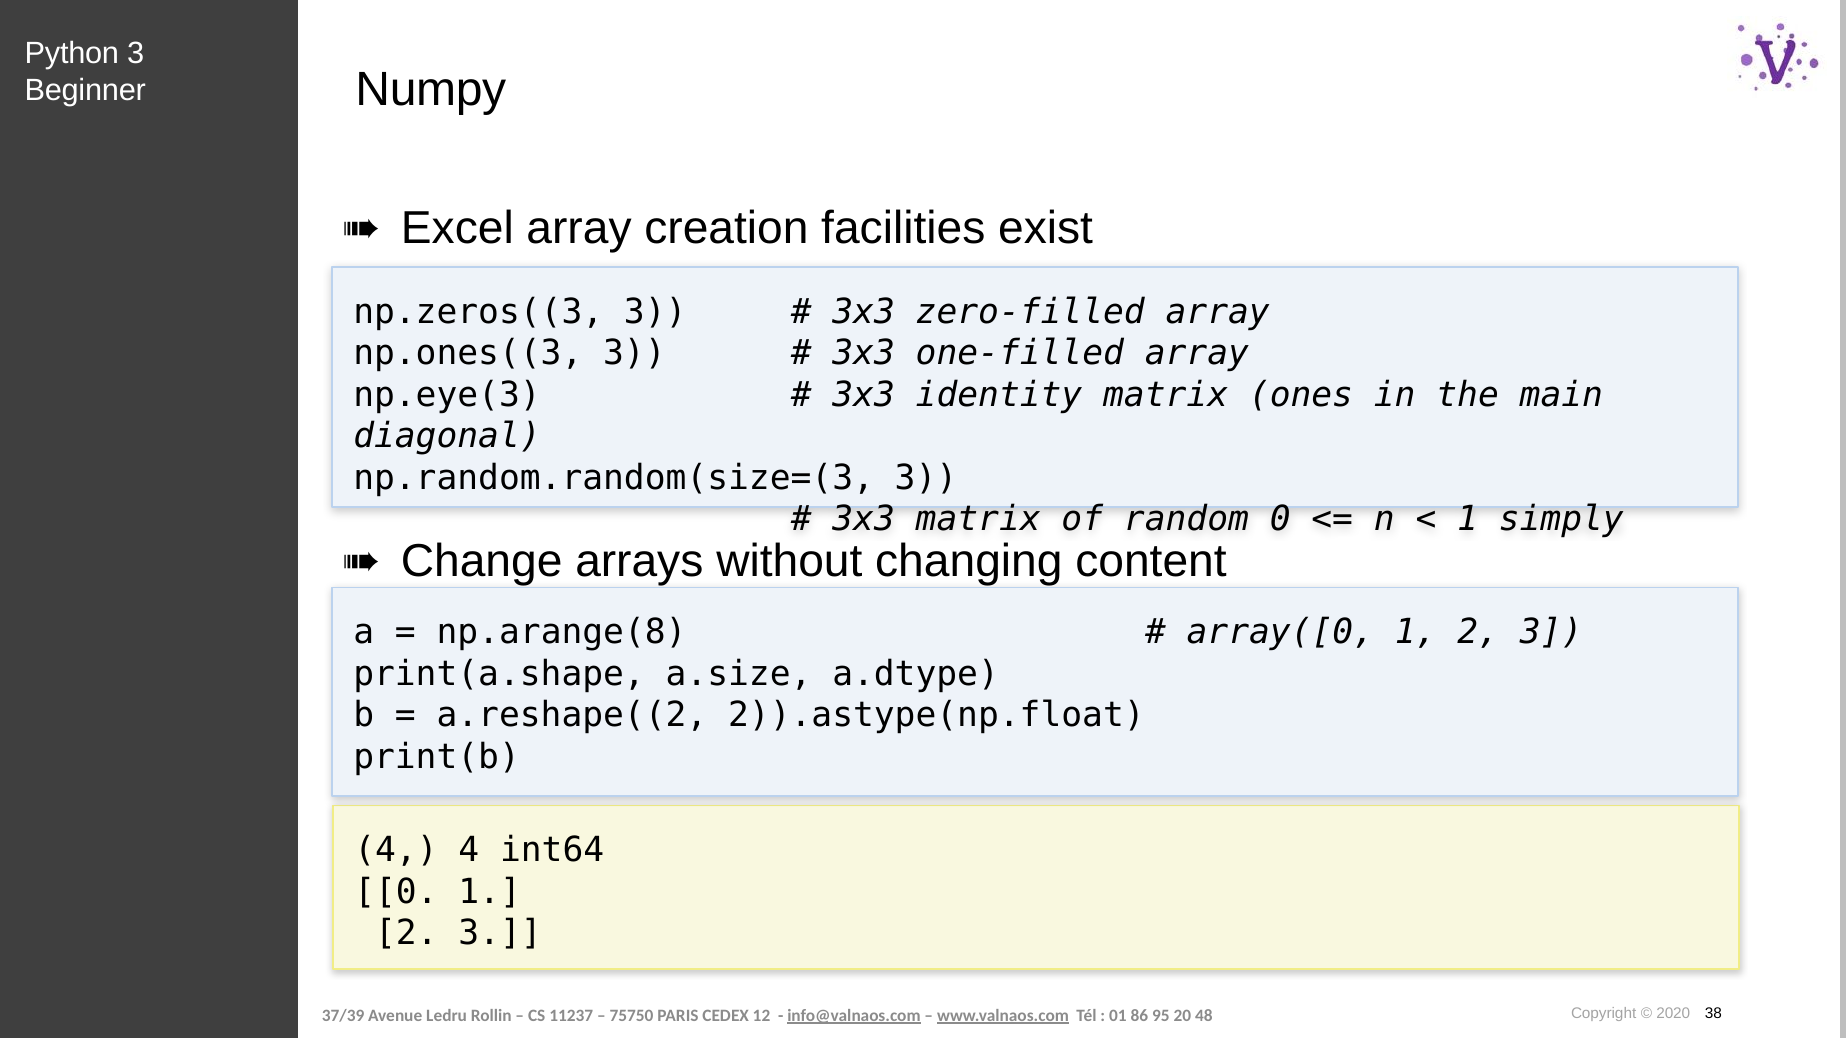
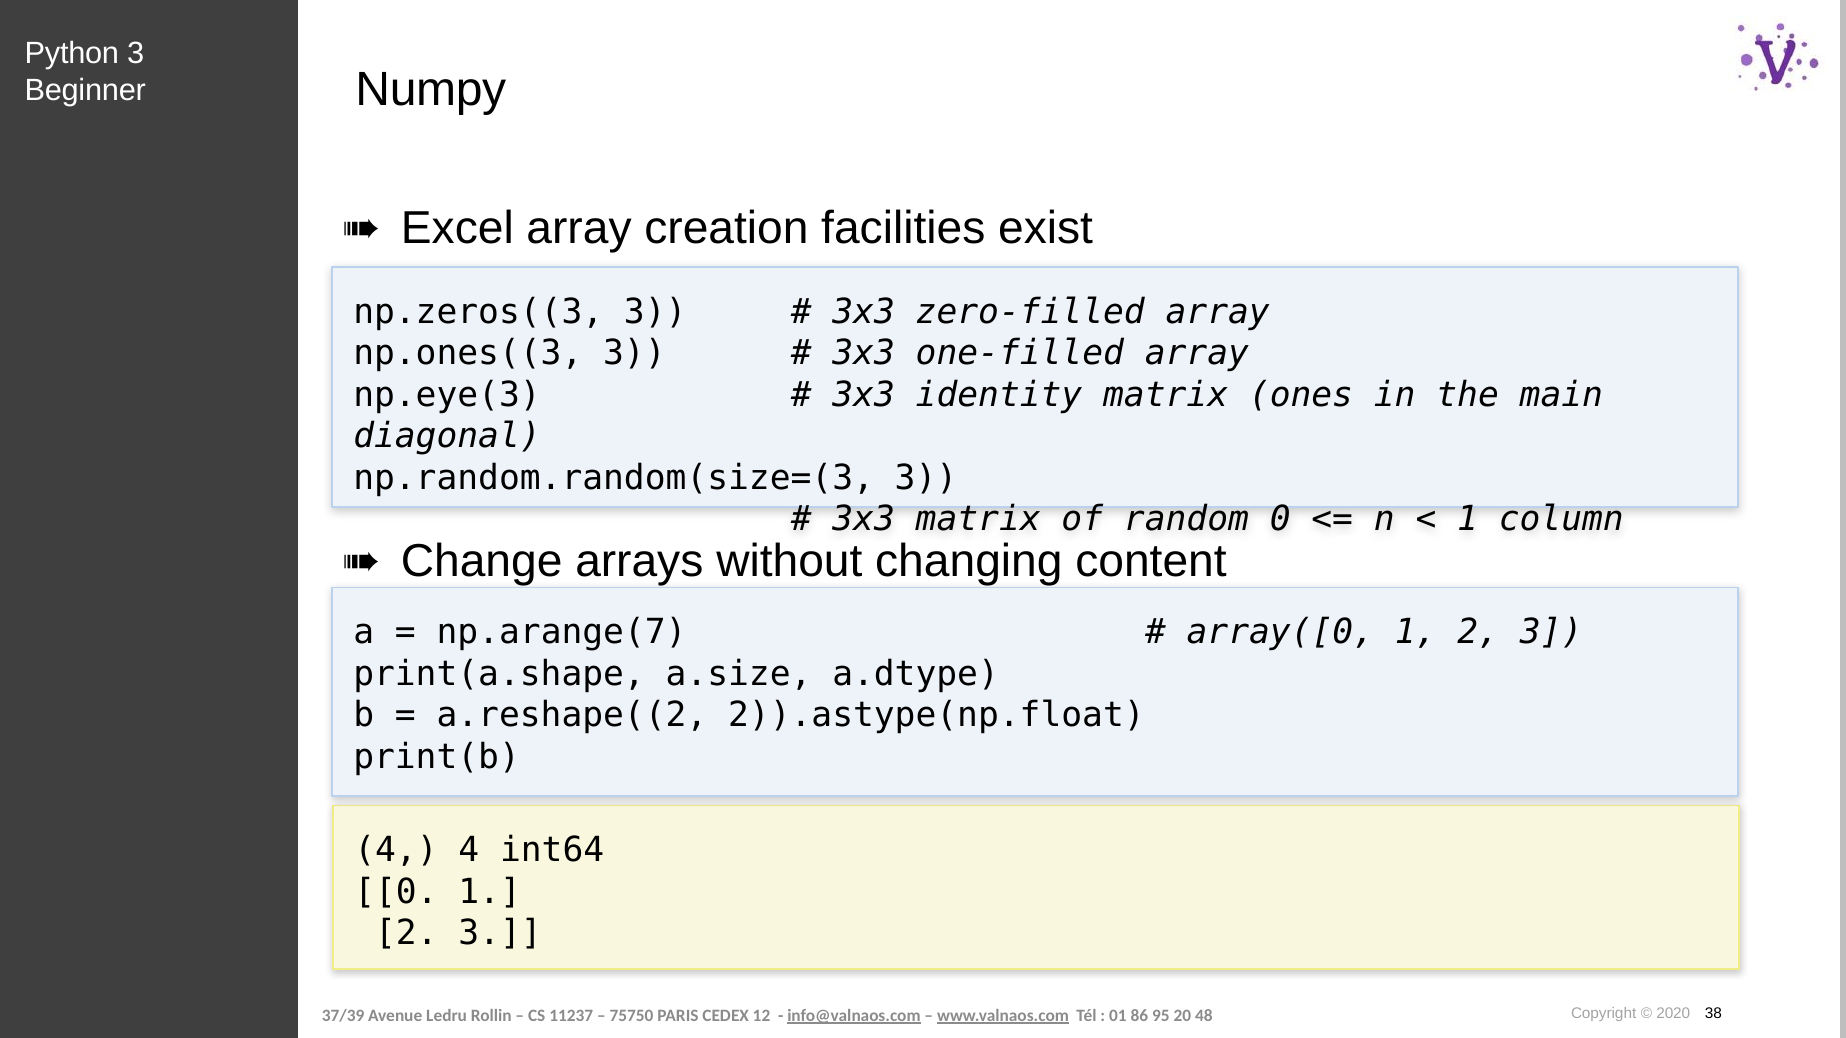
simply: simply -> column
np.arange(8: np.arange(8 -> np.arange(7
